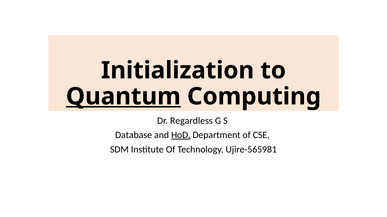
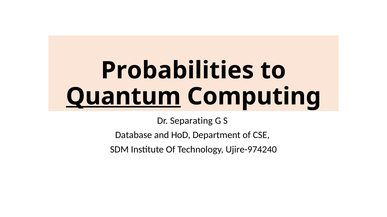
Initialization: Initialization -> Probabilities
Regardless: Regardless -> Separating
HoD underline: present -> none
Ujire-565981: Ujire-565981 -> Ujire-974240
